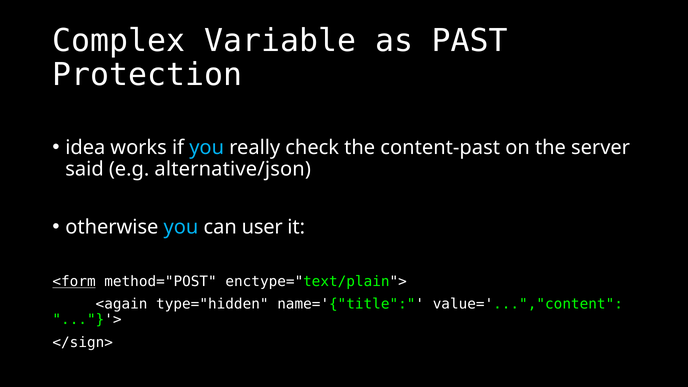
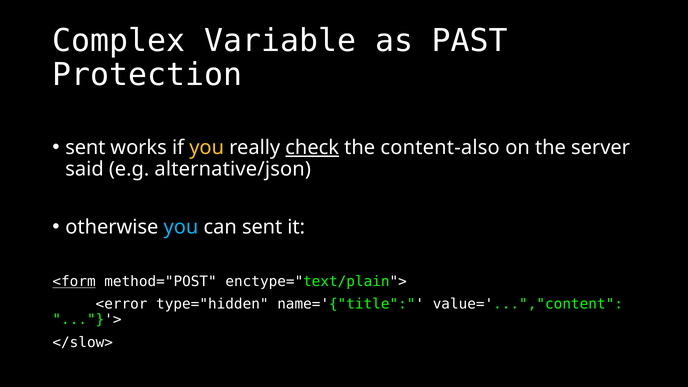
idea at (85, 148): idea -> sent
you at (207, 148) colour: light blue -> yellow
check underline: none -> present
content-past: content-past -> content-also
can user: user -> sent
<again: <again -> <error
</sign>: </sign> -> </slow>
